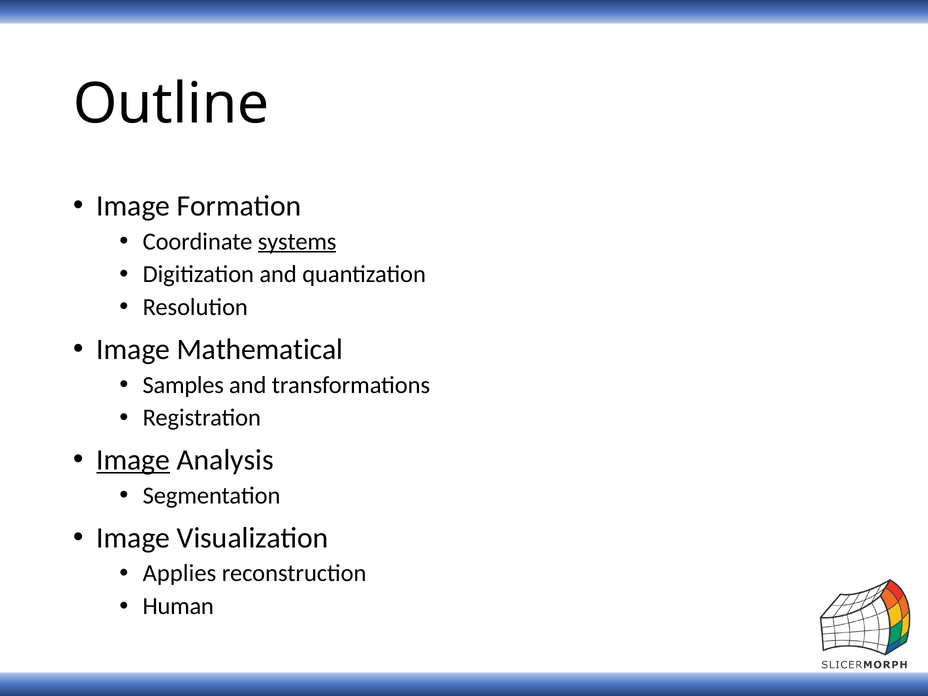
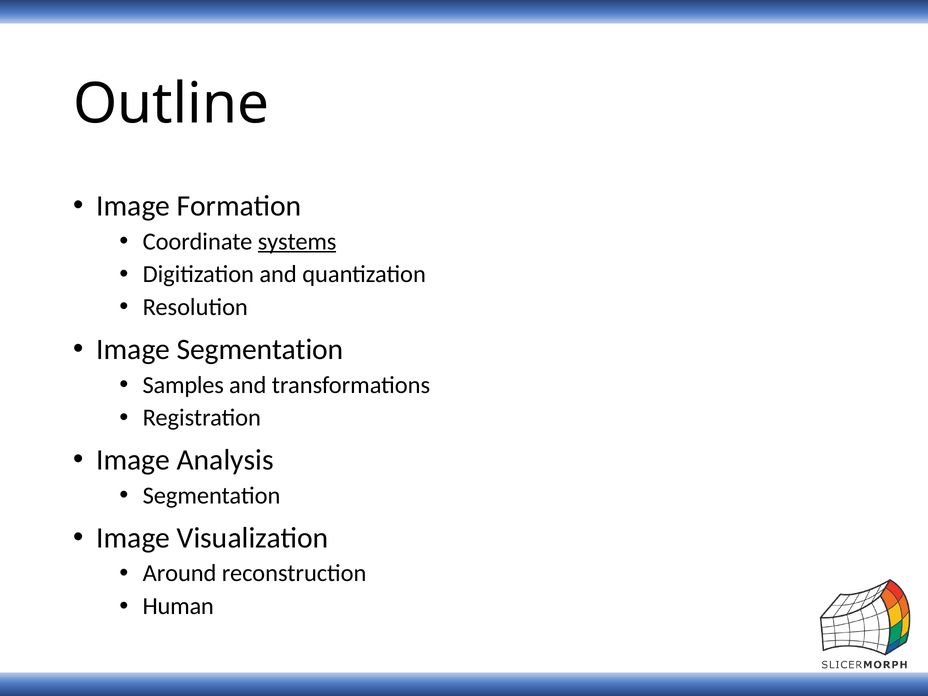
Image Mathematical: Mathematical -> Segmentation
Image at (133, 460) underline: present -> none
Applies: Applies -> Around
